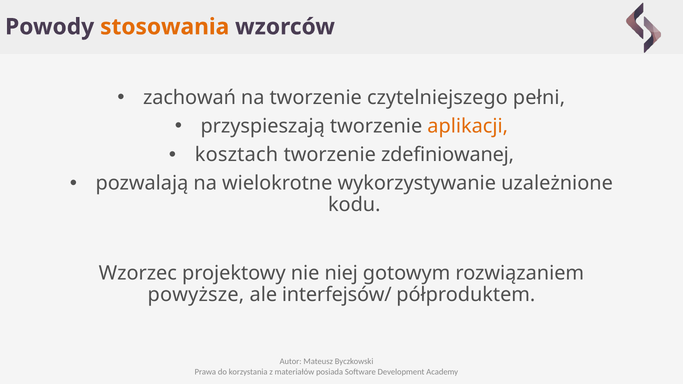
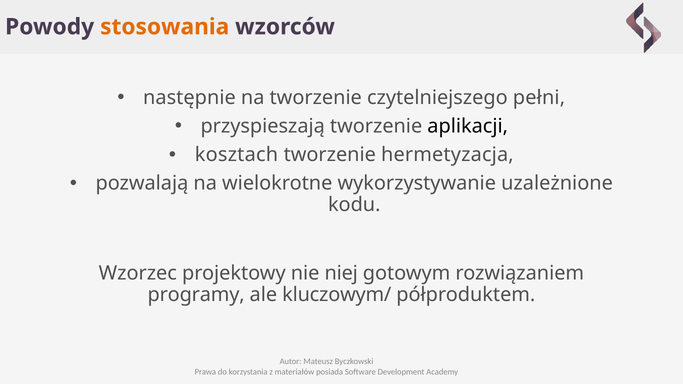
zachowań: zachowań -> następnie
aplikacji colour: orange -> black
zdefiniowanej: zdefiniowanej -> hermetyzacja
powyższe: powyższe -> programy
interfejsów/: interfejsów/ -> kluczowym/
